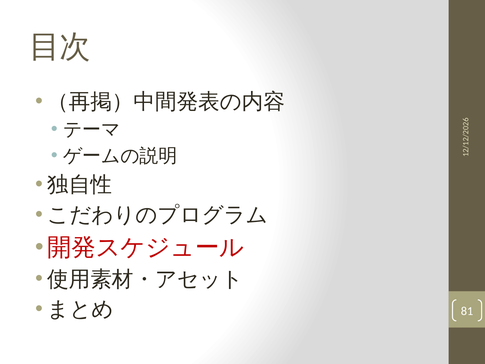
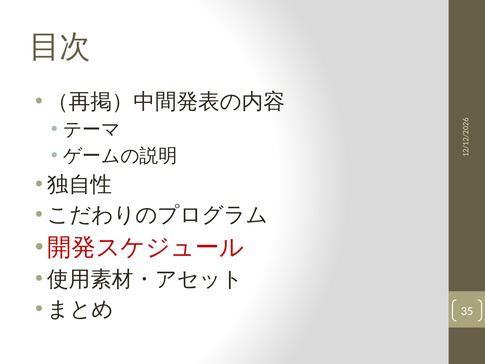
81: 81 -> 35
